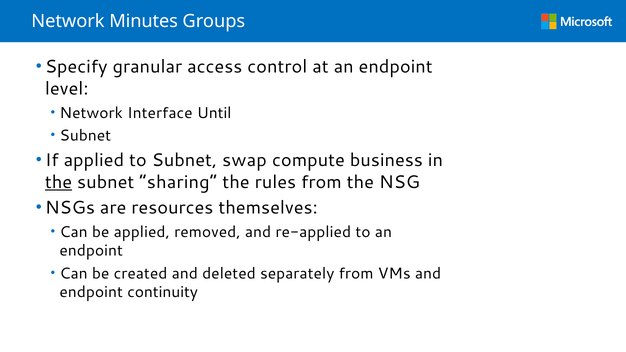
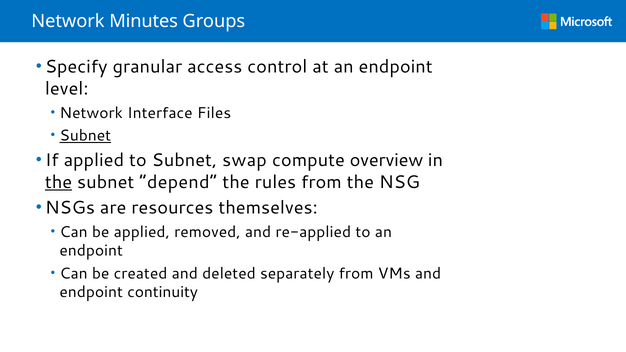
Until: Until -> Files
Subnet at (85, 136) underline: none -> present
business: business -> overview
sharing: sharing -> depend
